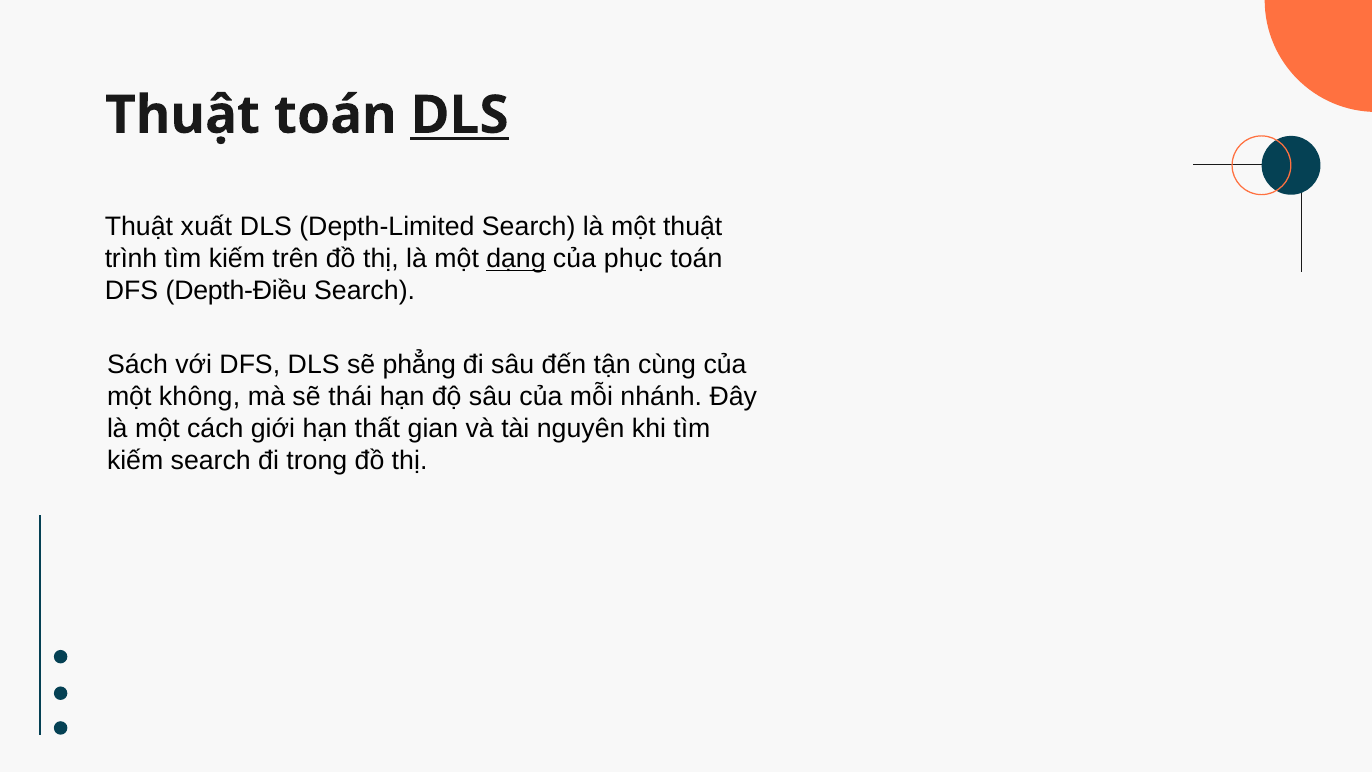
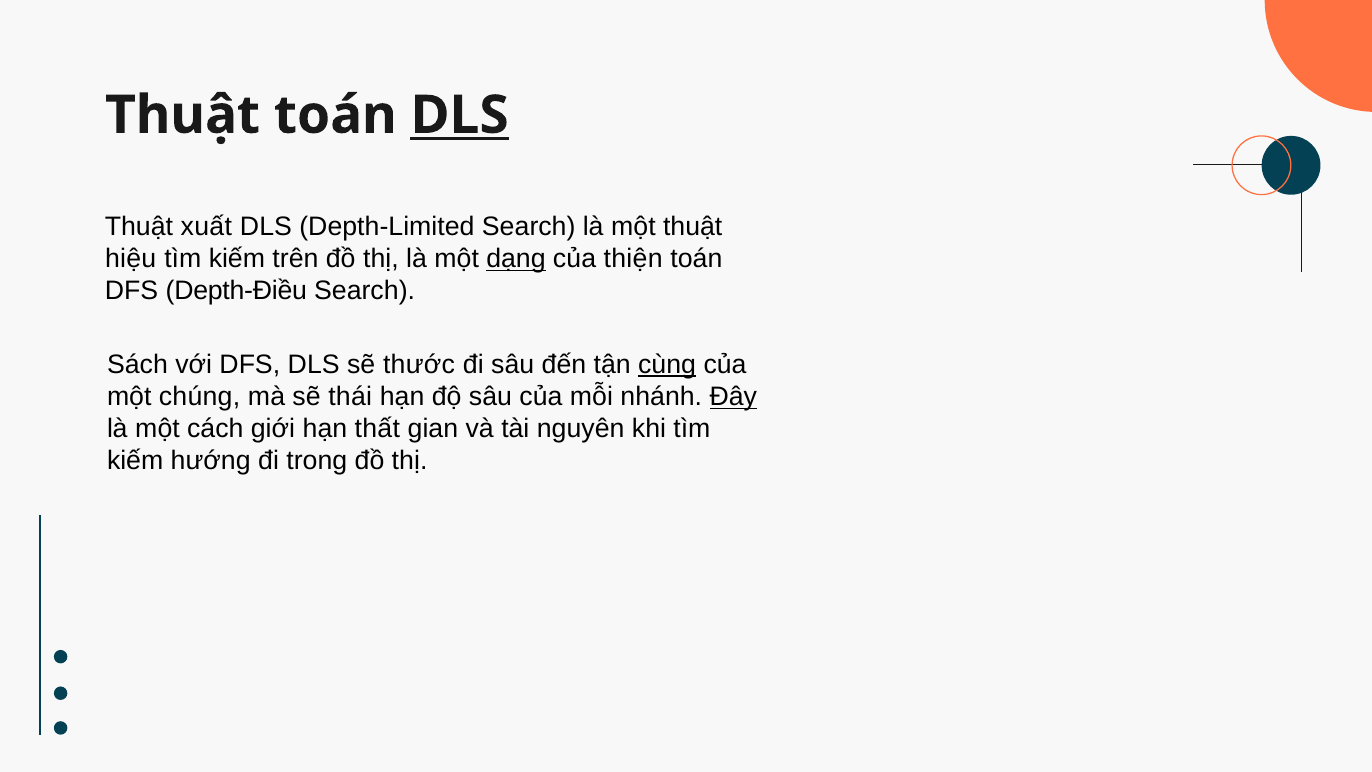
trình: trình -> hiệu
phục: phục -> thiện
phẳng: phẳng -> thước
cùng underline: none -> present
không: không -> chúng
Đây underline: none -> present
kiếm search: search -> hướng
